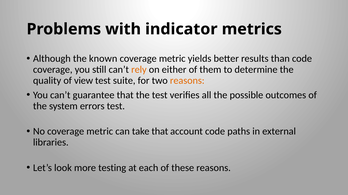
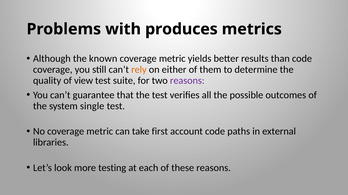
indicator: indicator -> produces
reasons at (187, 81) colour: orange -> purple
errors: errors -> single
take that: that -> first
